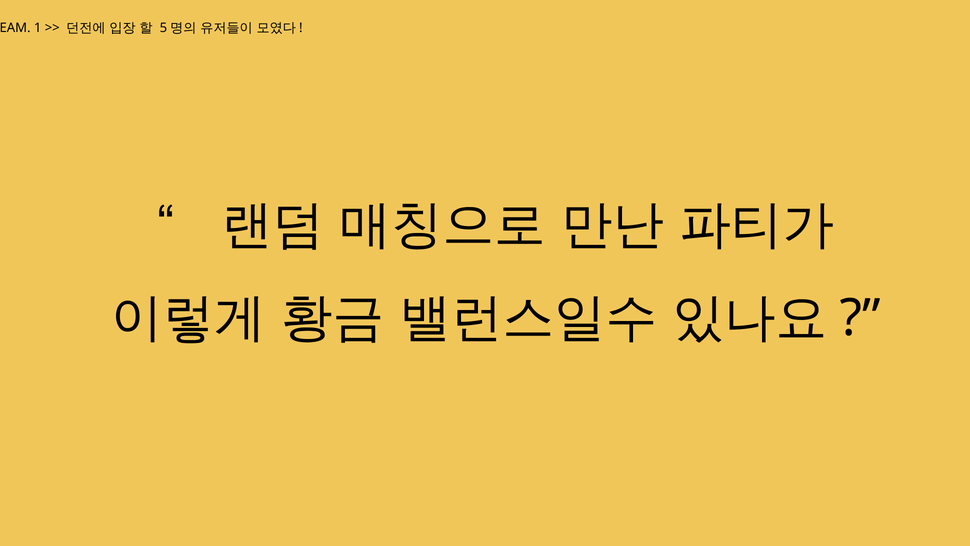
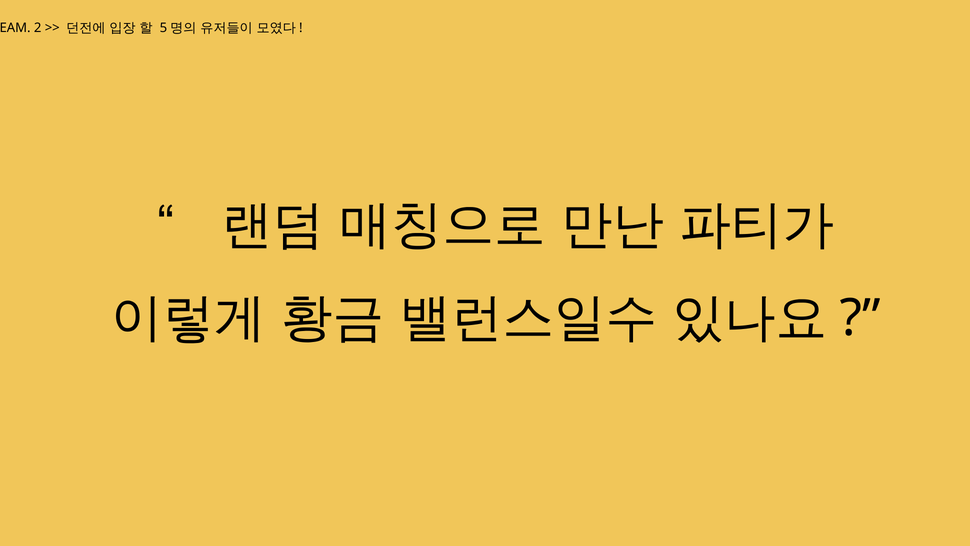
1: 1 -> 2
